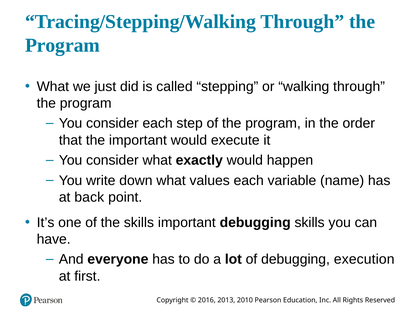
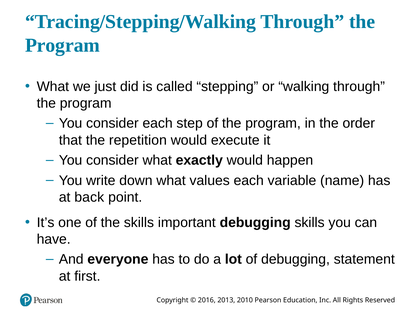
the important: important -> repetition
execution: execution -> statement
